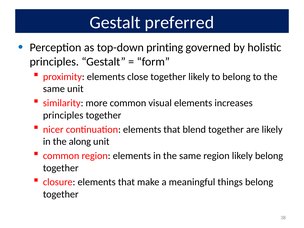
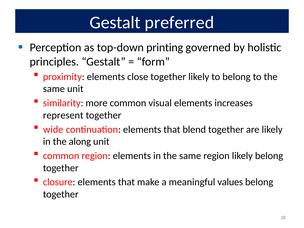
principles at (63, 115): principles -> represent
nicer: nicer -> wide
things: things -> values
